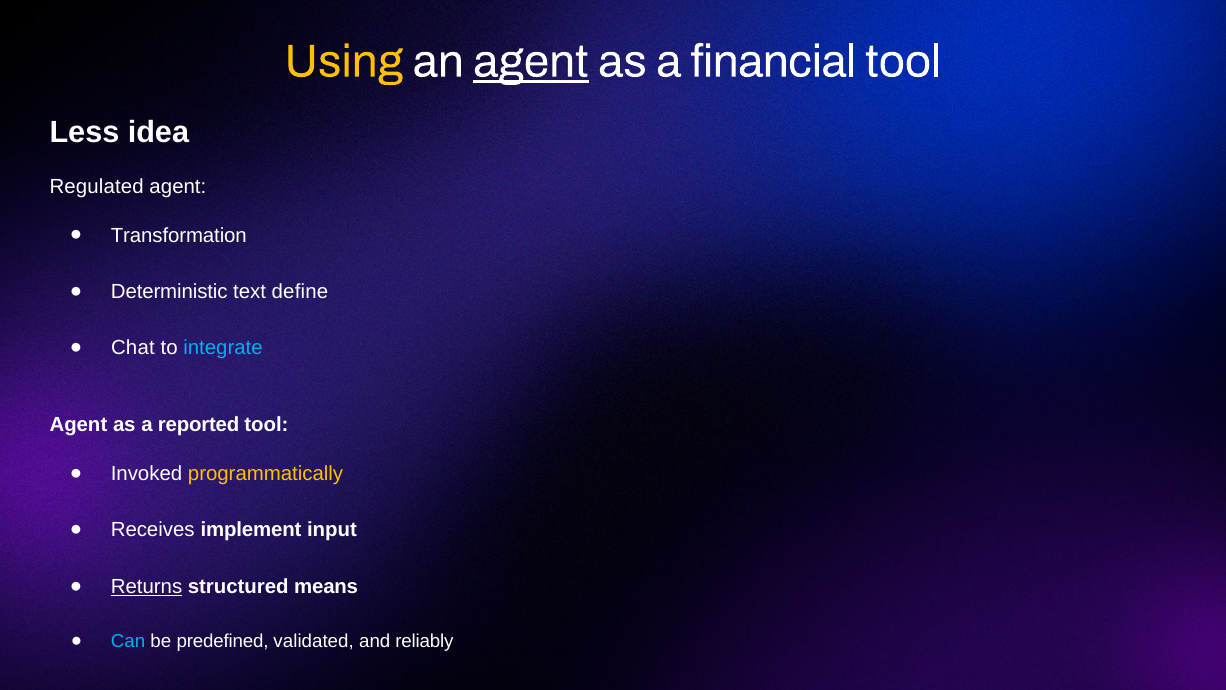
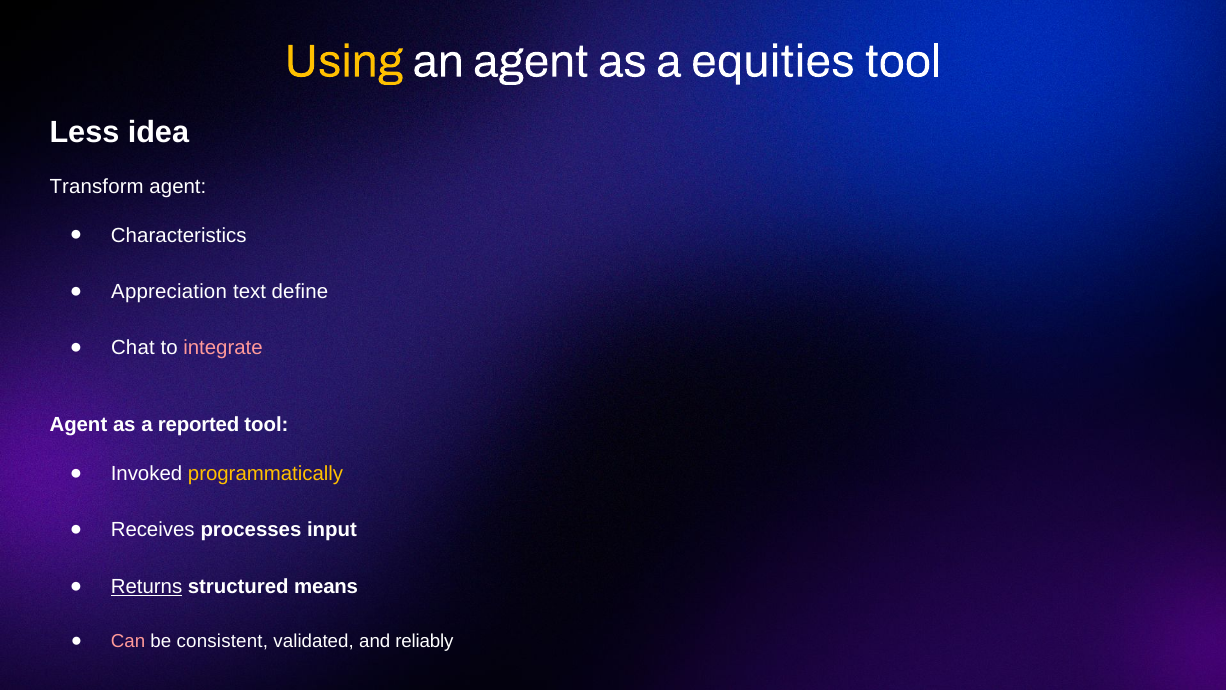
agent at (531, 61) underline: present -> none
financial: financial -> equities
Regulated: Regulated -> Transform
Transformation: Transformation -> Characteristics
Deterministic: Deterministic -> Appreciation
integrate colour: light blue -> pink
implement: implement -> processes
Can colour: light blue -> pink
predefined: predefined -> consistent
